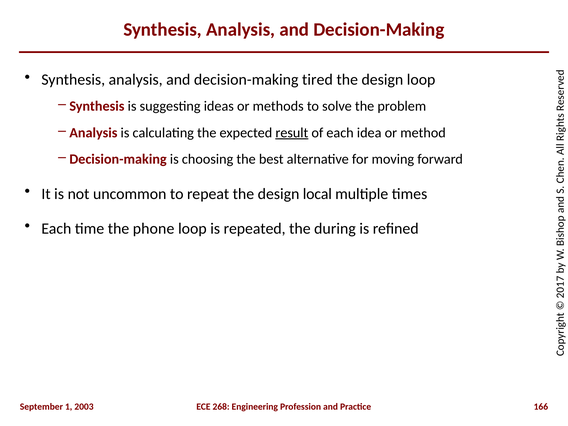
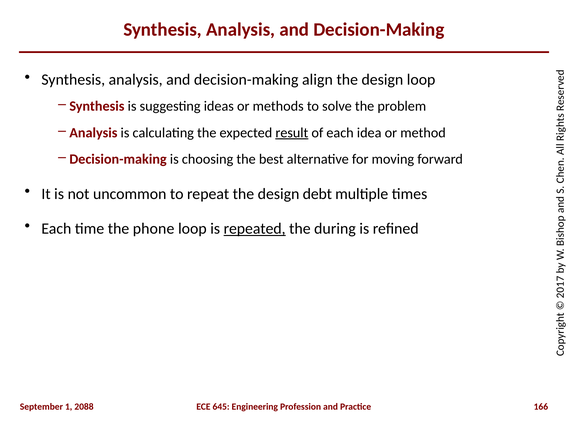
tired: tired -> align
local: local -> debt
repeated underline: none -> present
2003: 2003 -> 2088
268: 268 -> 645
